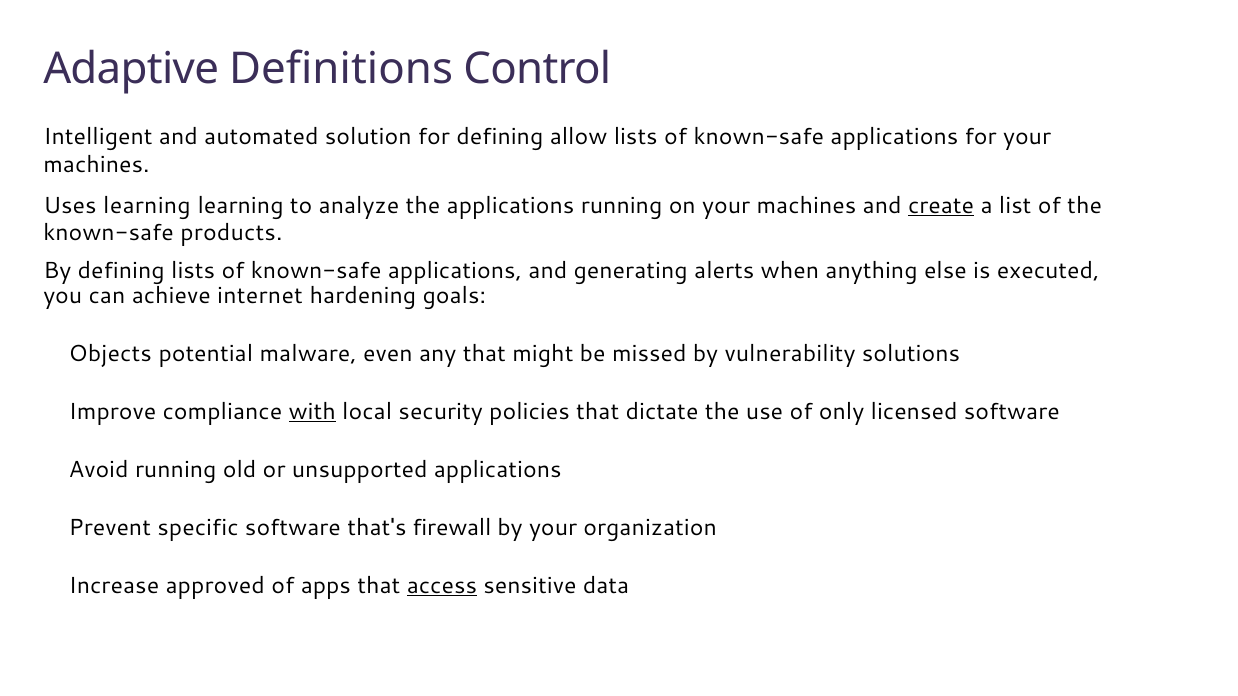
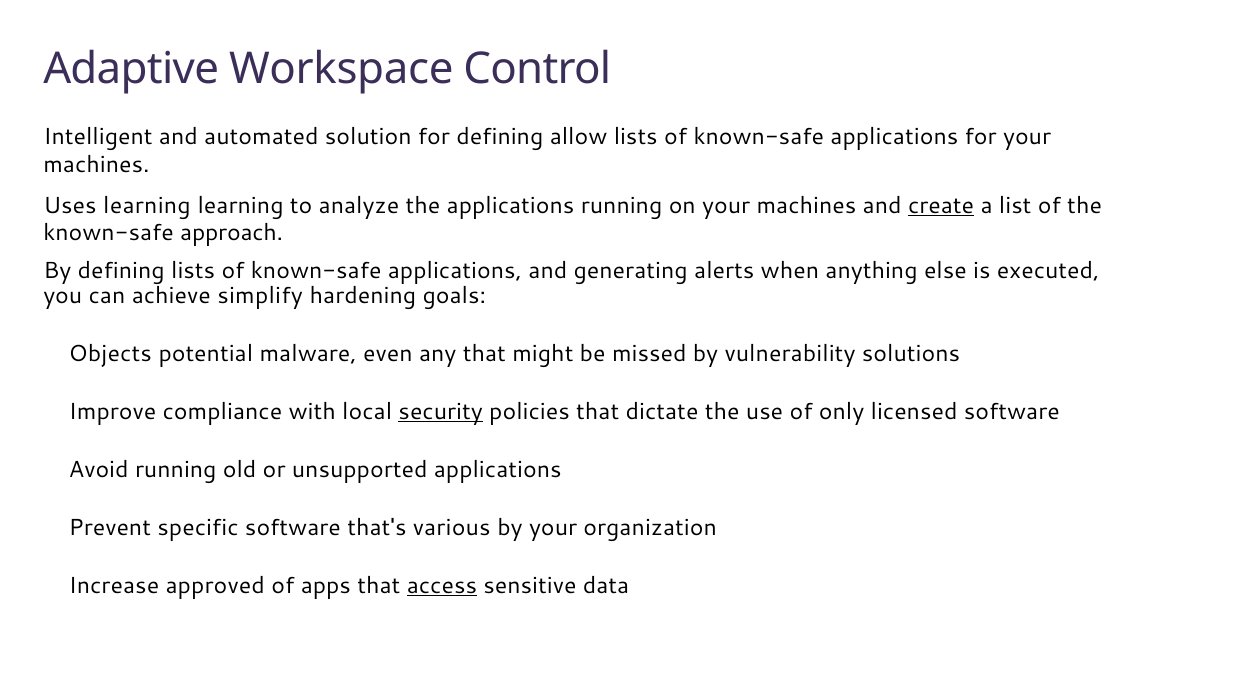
Definitions: Definitions -> Workspace
products: products -> approach
internet: internet -> simplify
with underline: present -> none
security underline: none -> present
firewall: firewall -> various
